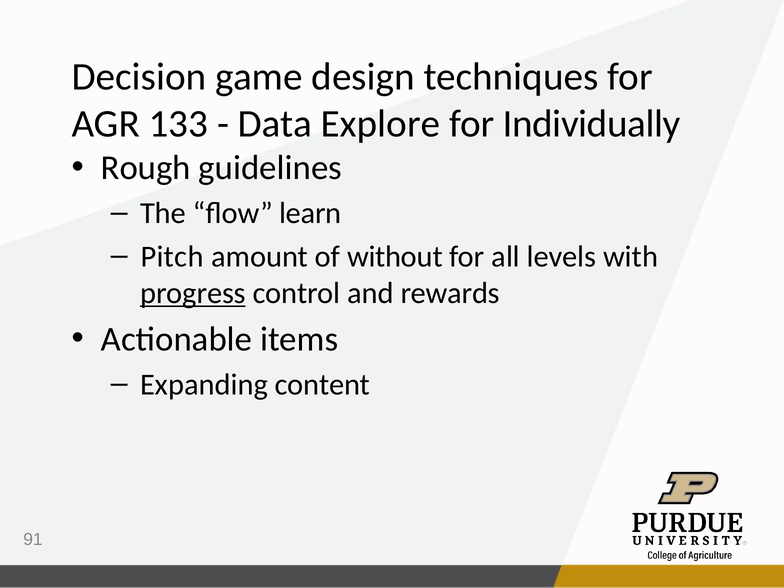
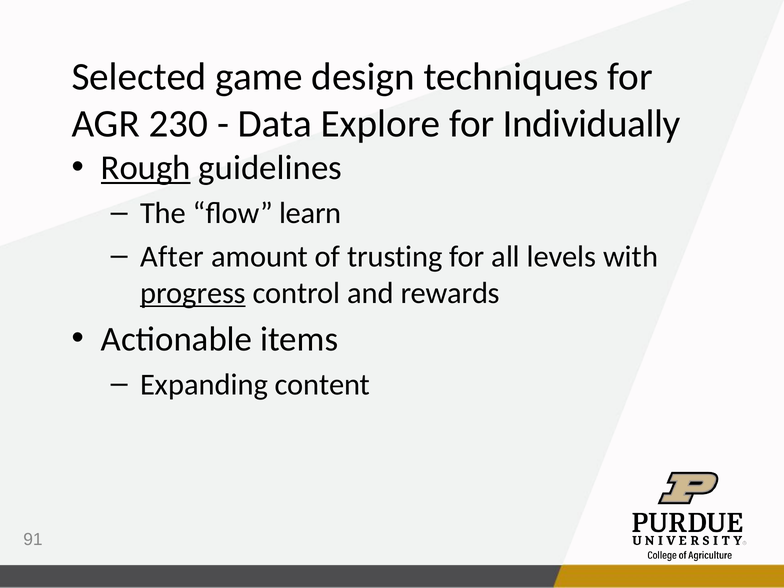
Decision: Decision -> Selected
133: 133 -> 230
Rough underline: none -> present
Pitch: Pitch -> After
without: without -> trusting
